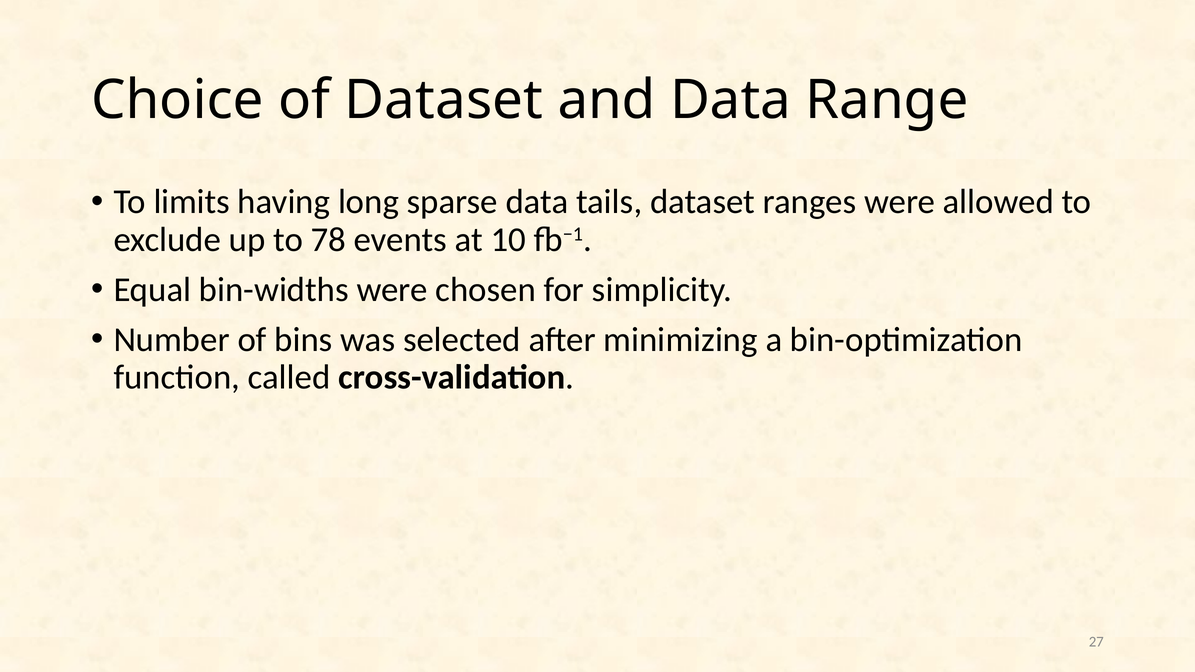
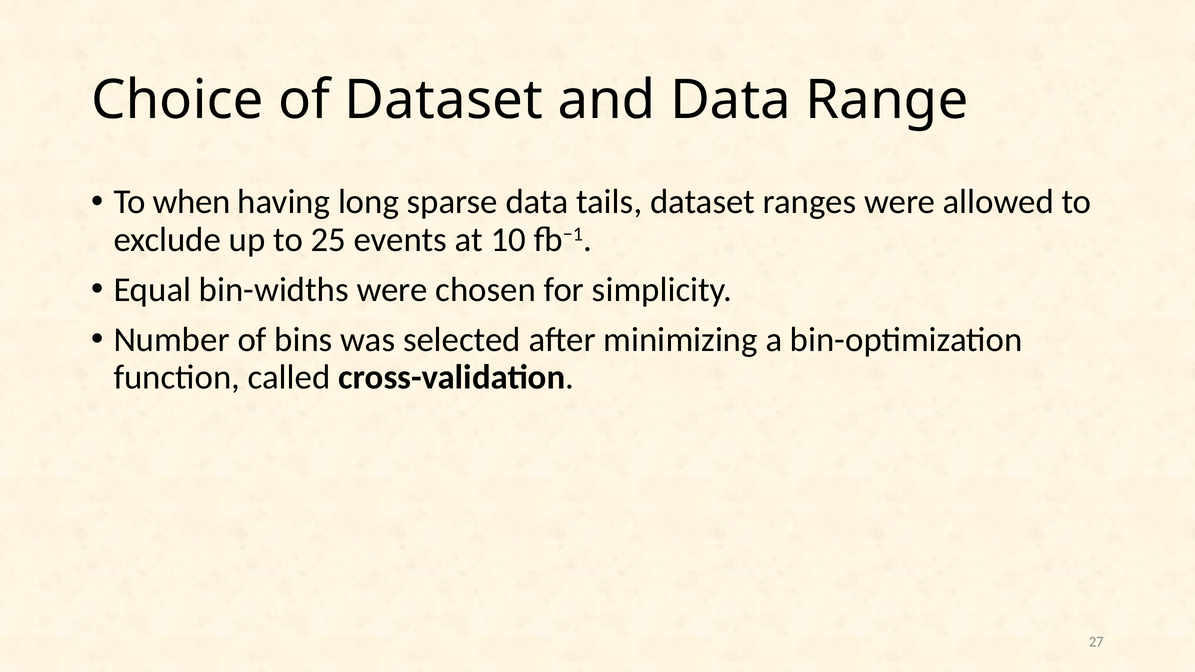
limits: limits -> when
78: 78 -> 25
